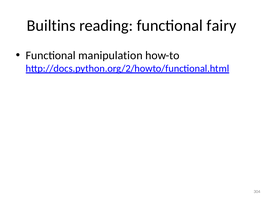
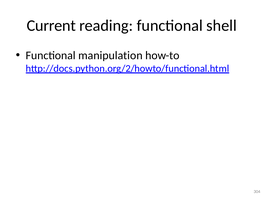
Builtins: Builtins -> Current
fairy: fairy -> shell
